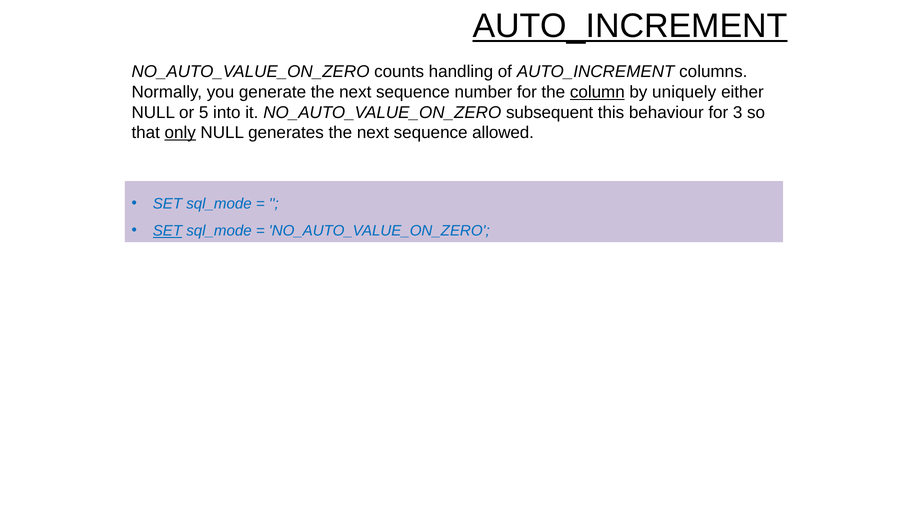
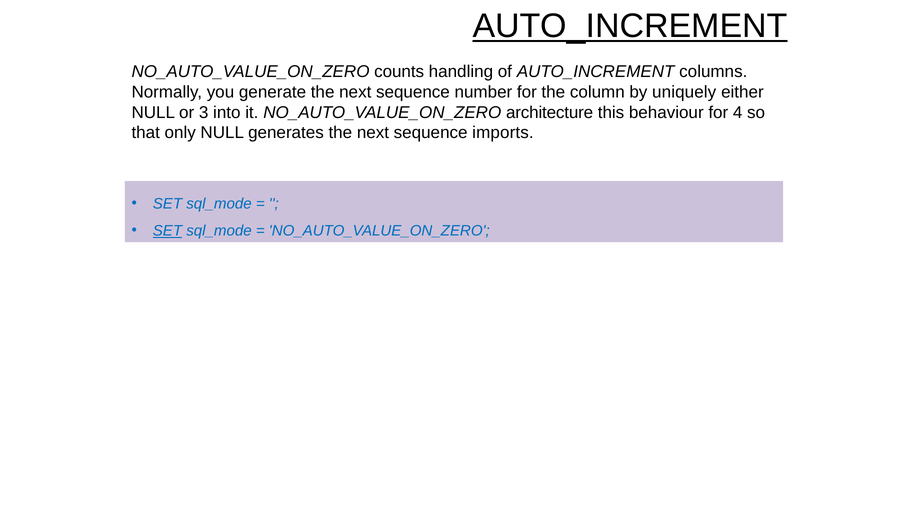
column underline: present -> none
5: 5 -> 3
subsequent: subsequent -> architecture
3: 3 -> 4
only underline: present -> none
allowed: allowed -> imports
